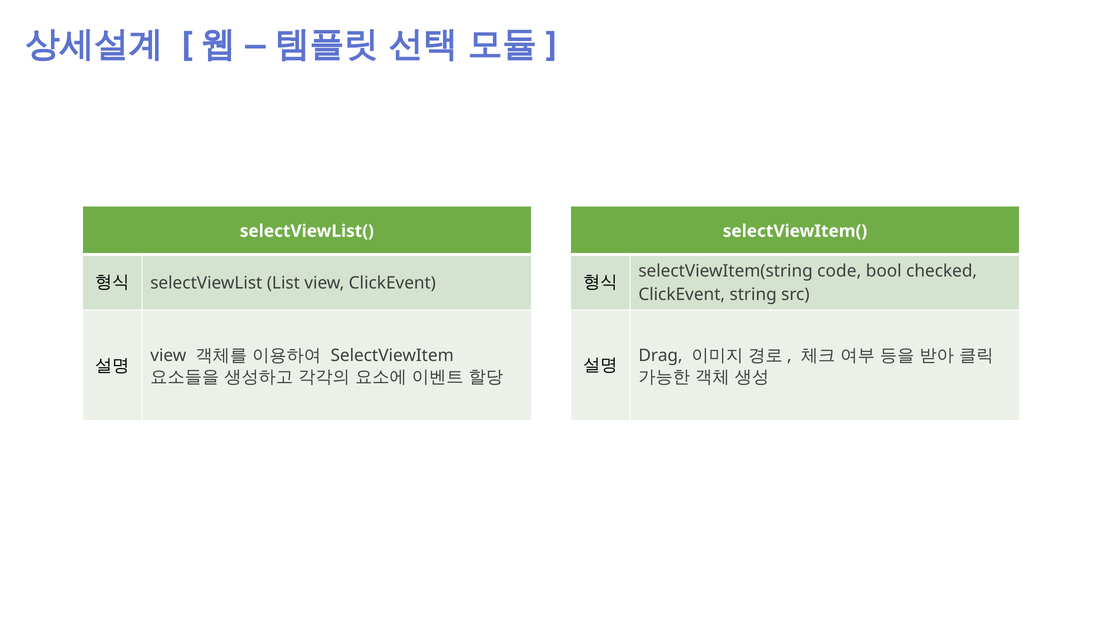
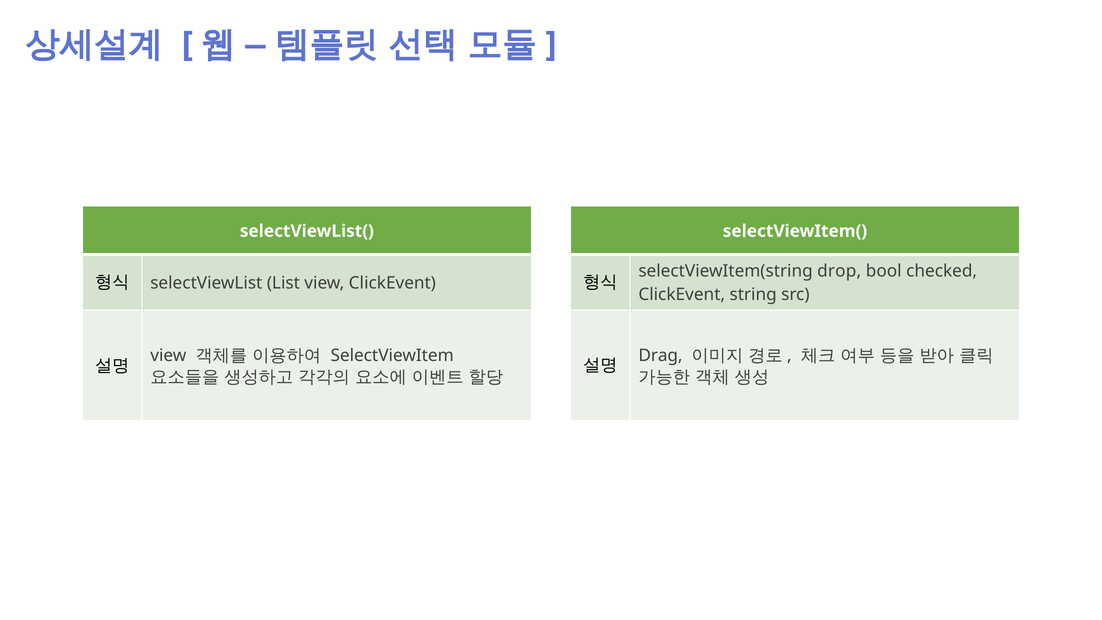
code: code -> drop
